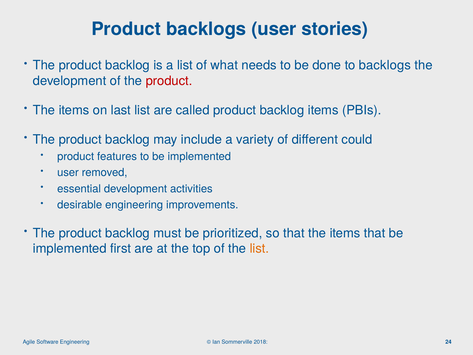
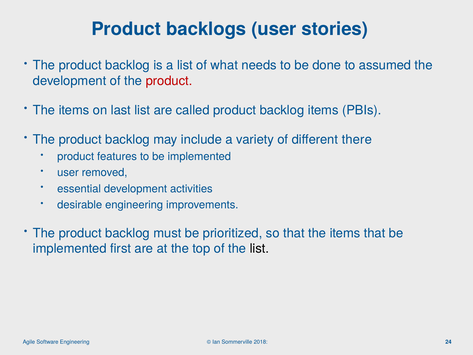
to backlogs: backlogs -> assumed
could: could -> there
list at (259, 249) colour: orange -> black
